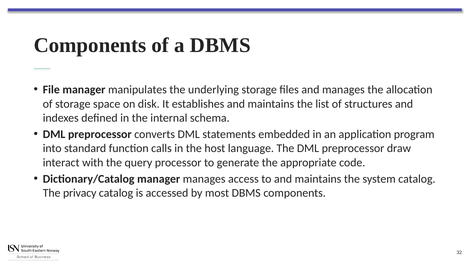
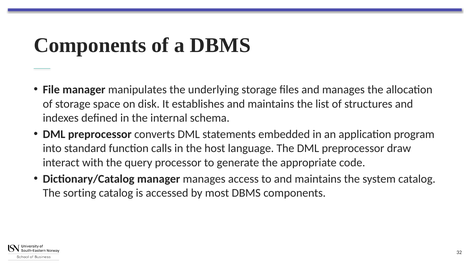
privacy: privacy -> sorting
